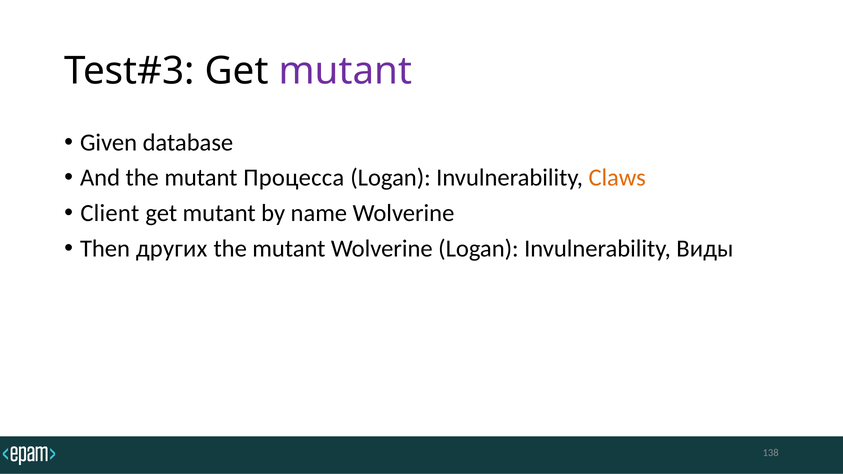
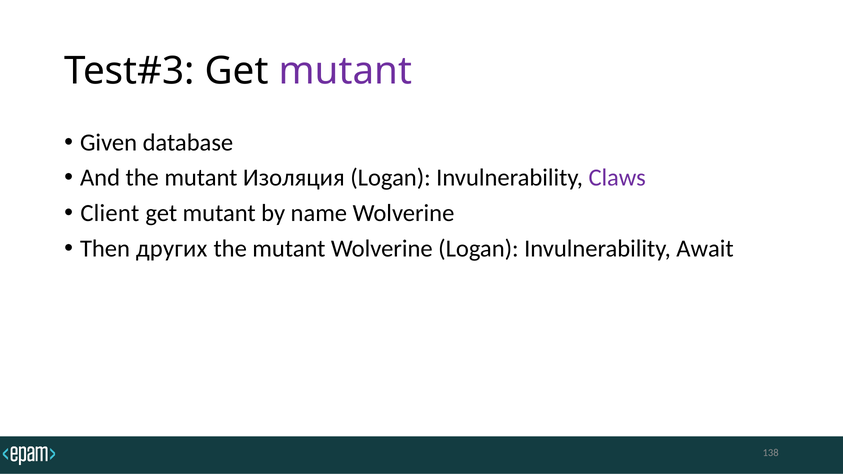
Процесса: Процесса -> Изоляция
Claws colour: orange -> purple
Виды: Виды -> Await
